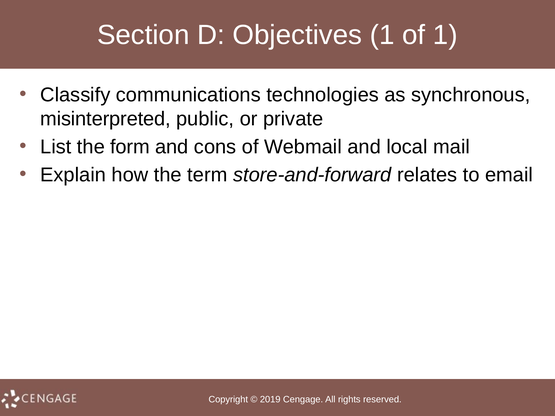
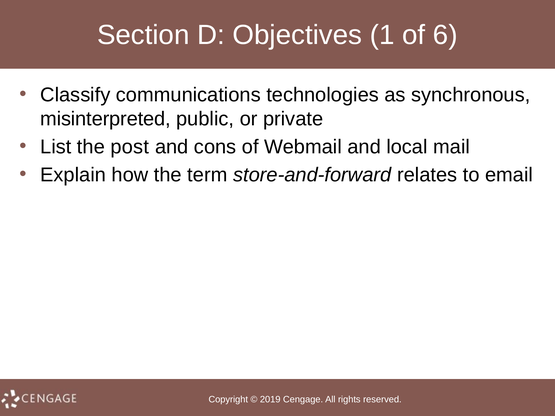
of 1: 1 -> 6
form: form -> post
